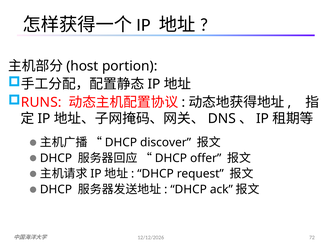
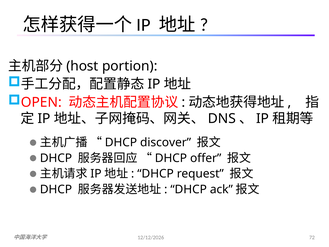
RUNS: RUNS -> OPEN
